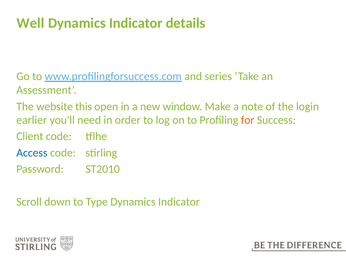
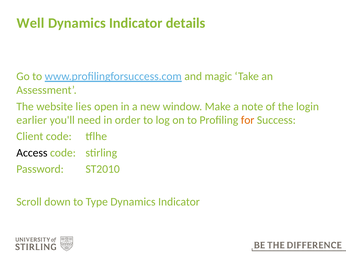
series: series -> magic
this: this -> lies
Access colour: blue -> black
